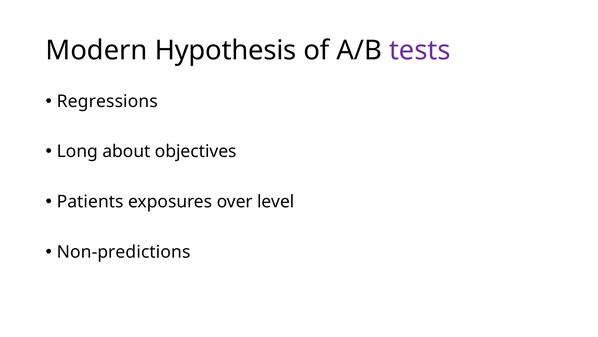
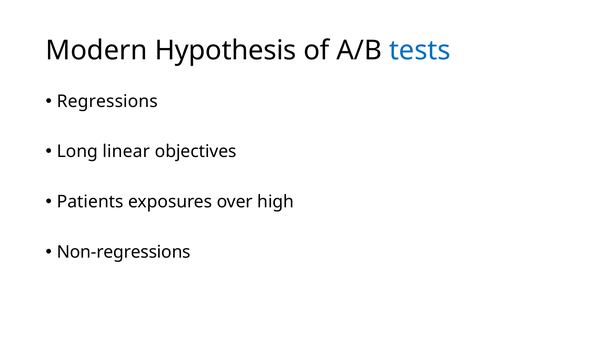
tests colour: purple -> blue
about: about -> linear
level: level -> high
Non-predictions: Non-predictions -> Non-regressions
